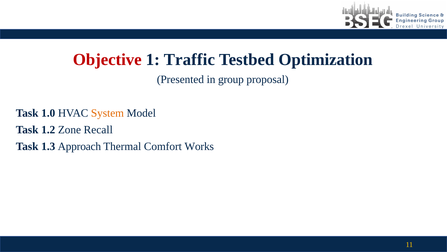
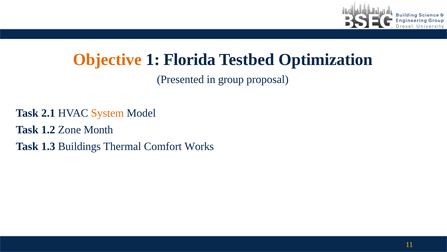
Objective colour: red -> orange
Traffic: Traffic -> Florida
1.0: 1.0 -> 2.1
Recall: Recall -> Month
Approach: Approach -> Buildings
